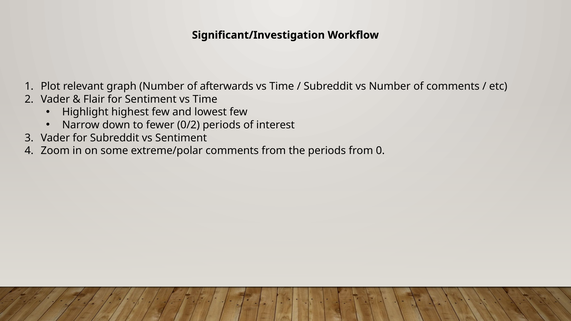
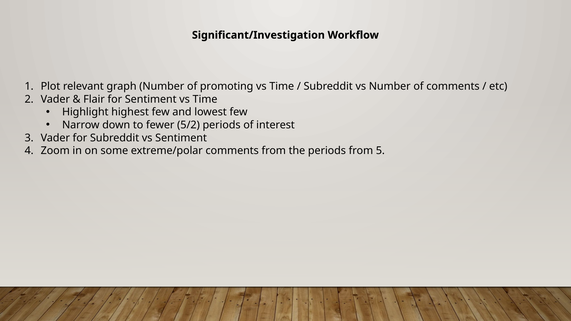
afterwards: afterwards -> promoting
0/2: 0/2 -> 5/2
0: 0 -> 5
